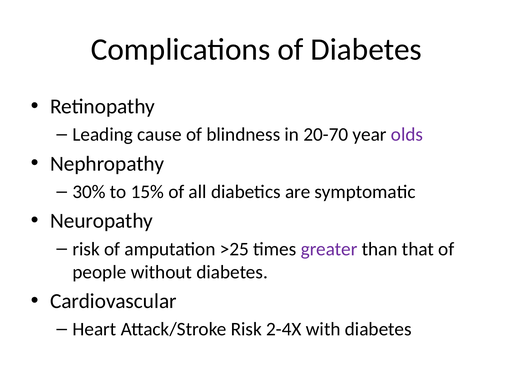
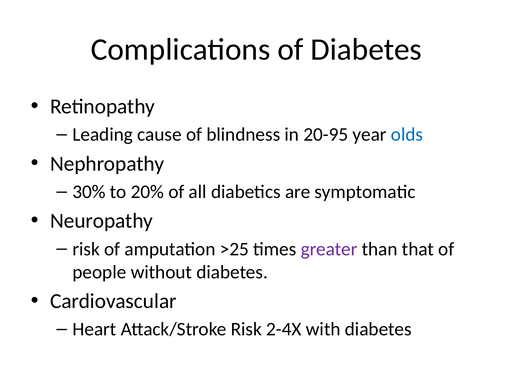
20-70: 20-70 -> 20-95
olds colour: purple -> blue
15%: 15% -> 20%
